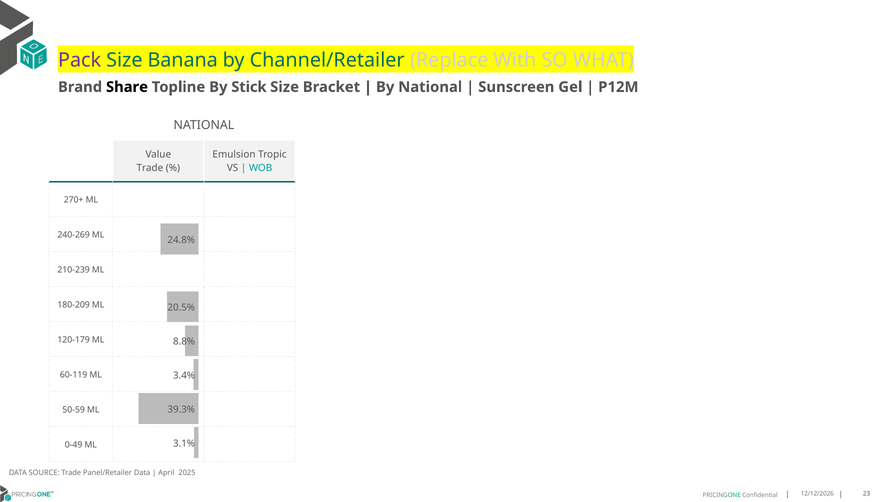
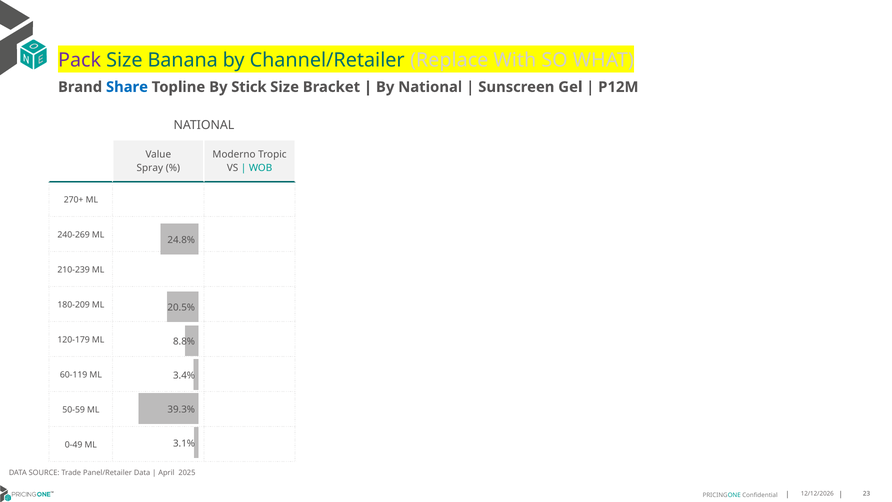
Share colour: black -> blue
Emulsion: Emulsion -> Moderno
Trade at (150, 168): Trade -> Spray
